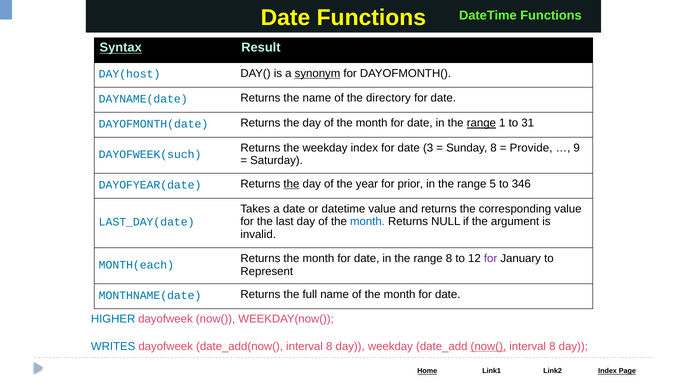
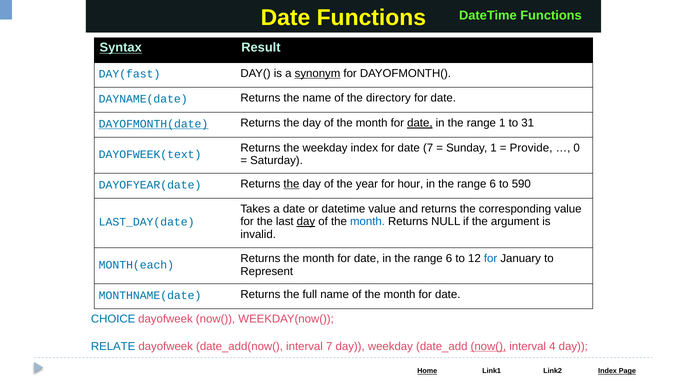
DAY(host: DAY(host -> DAY(fast
DAYOFMONTH(date underline: none -> present
date at (420, 123) underline: none -> present
range at (481, 123) underline: present -> none
date 3: 3 -> 7
Sunday 8: 8 -> 1
9: 9 -> 0
DAYOFWEEK(such: DAYOFWEEK(such -> DAYOFWEEK(text
prior: prior -> hour
5 at (493, 184): 5 -> 6
346: 346 -> 590
day at (306, 222) underline: none -> present
8 at (449, 259): 8 -> 6
for at (491, 259) colour: purple -> blue
HIGHER: HIGHER -> CHOICE
WRITES: WRITES -> RELATE
date_add(now( interval 8: 8 -> 7
8 at (552, 347): 8 -> 4
